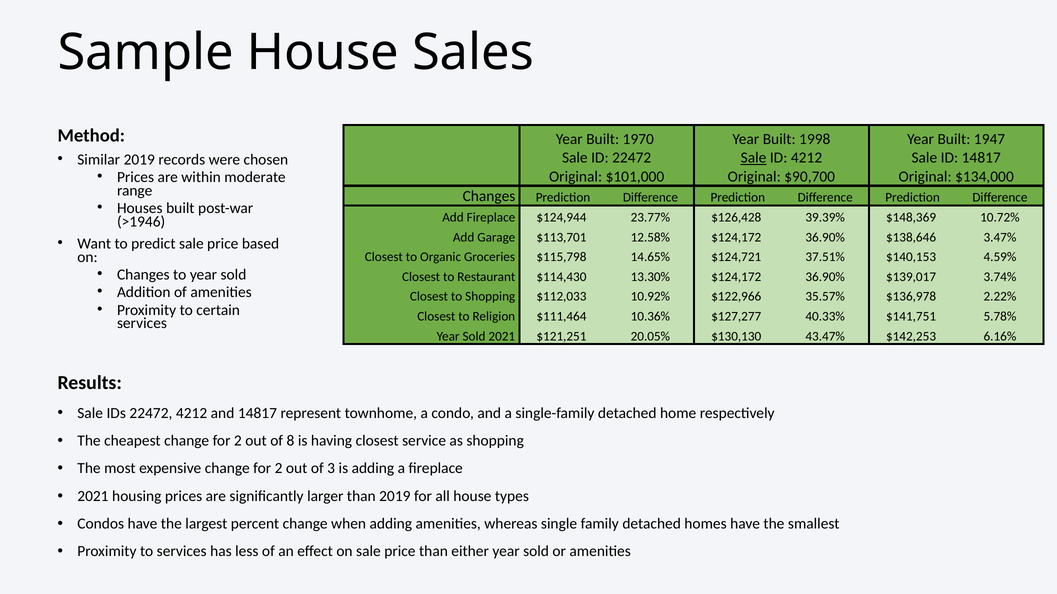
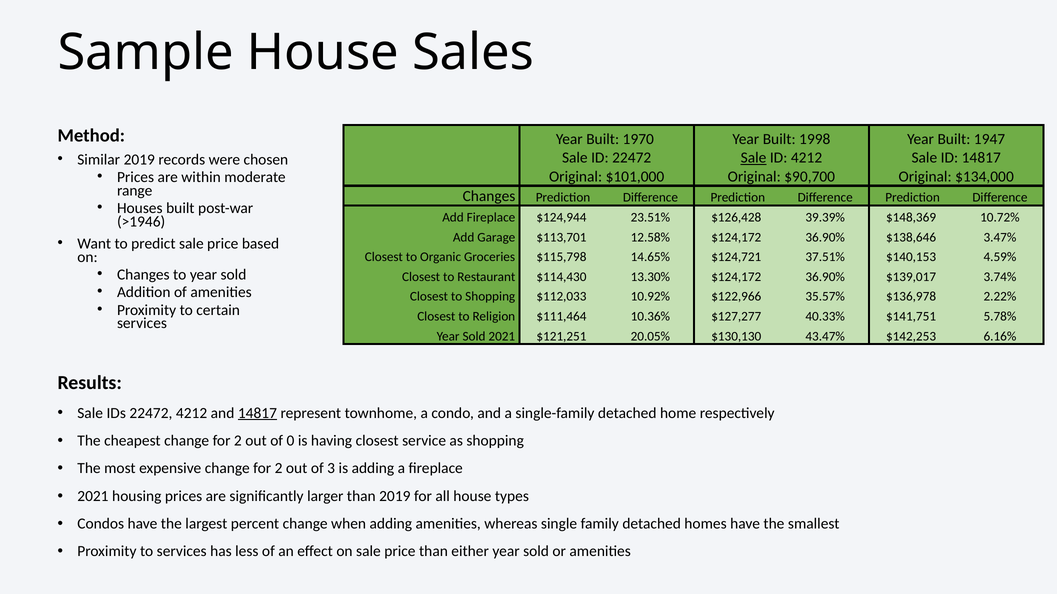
23.77%: 23.77% -> 23.51%
14817 at (257, 413) underline: none -> present
8: 8 -> 0
